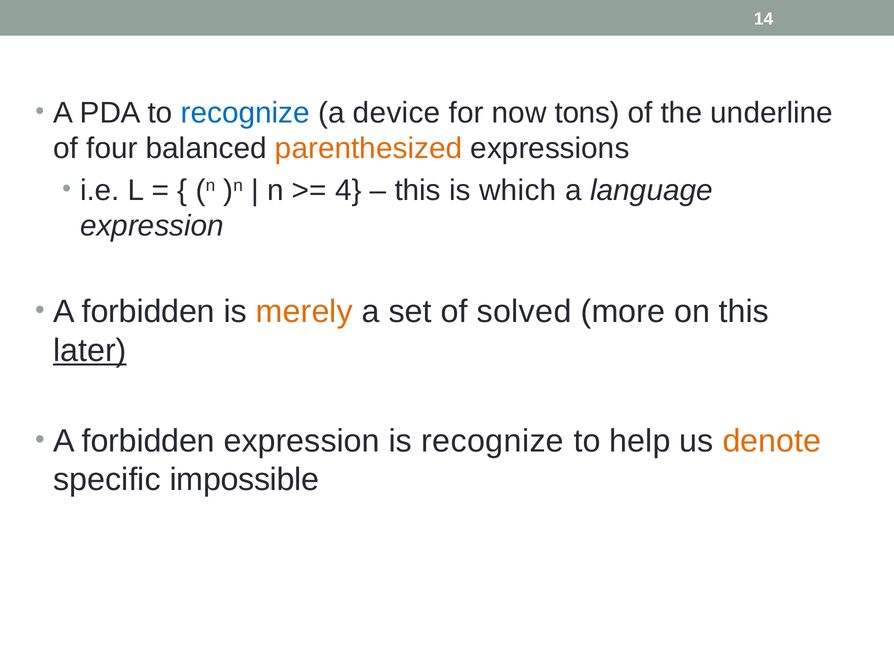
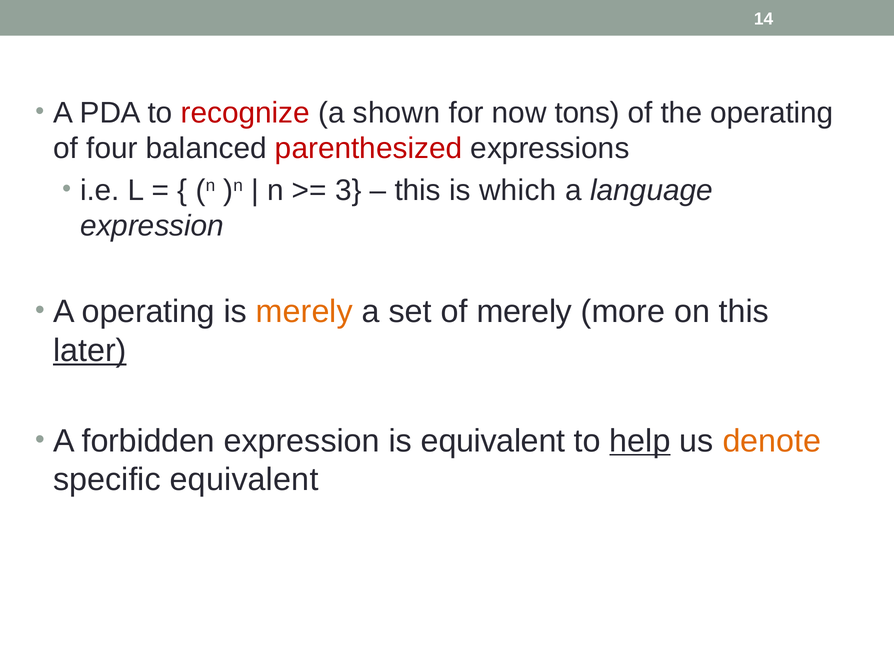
recognize at (245, 113) colour: blue -> red
device: device -> shown
the underline: underline -> operating
parenthesized colour: orange -> red
4: 4 -> 3
forbidden at (148, 312): forbidden -> operating
of solved: solved -> merely
is recognize: recognize -> equivalent
help underline: none -> present
specific impossible: impossible -> equivalent
